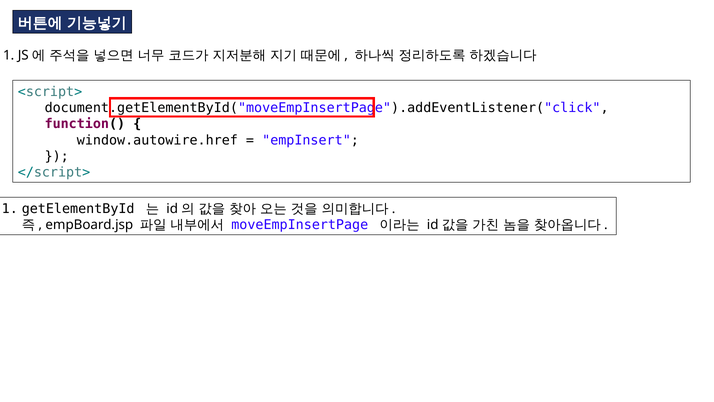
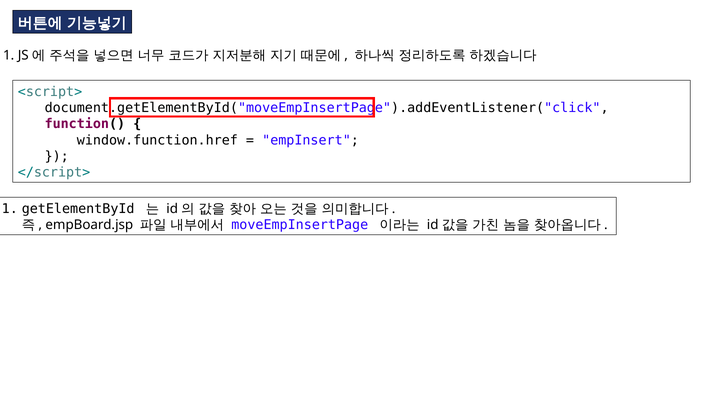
window.autowire.href: window.autowire.href -> window.function.href
